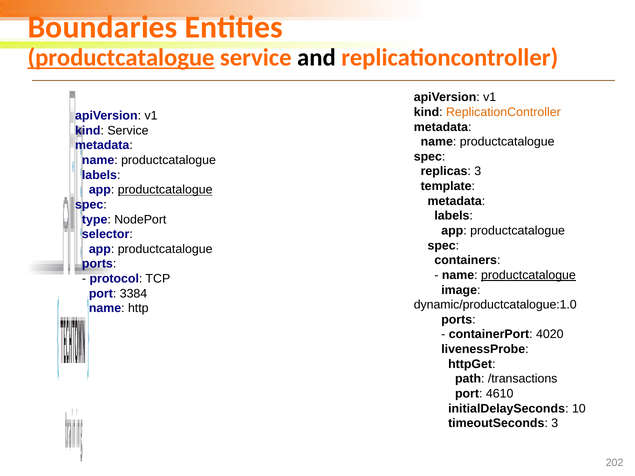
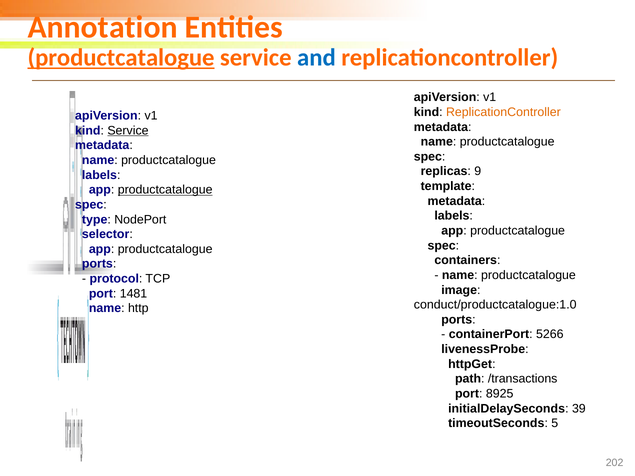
Boundaries: Boundaries -> Annotation
and colour: black -> blue
Service at (128, 131) underline: none -> present
replicas 3: 3 -> 9
productcatalogue at (528, 275) underline: present -> none
3384: 3384 -> 1481
dynamic/productcatalogue:1.0: dynamic/productcatalogue:1.0 -> conduct/productcatalogue:1.0
4020: 4020 -> 5266
4610: 4610 -> 8925
10: 10 -> 39
timeoutSeconds 3: 3 -> 5
